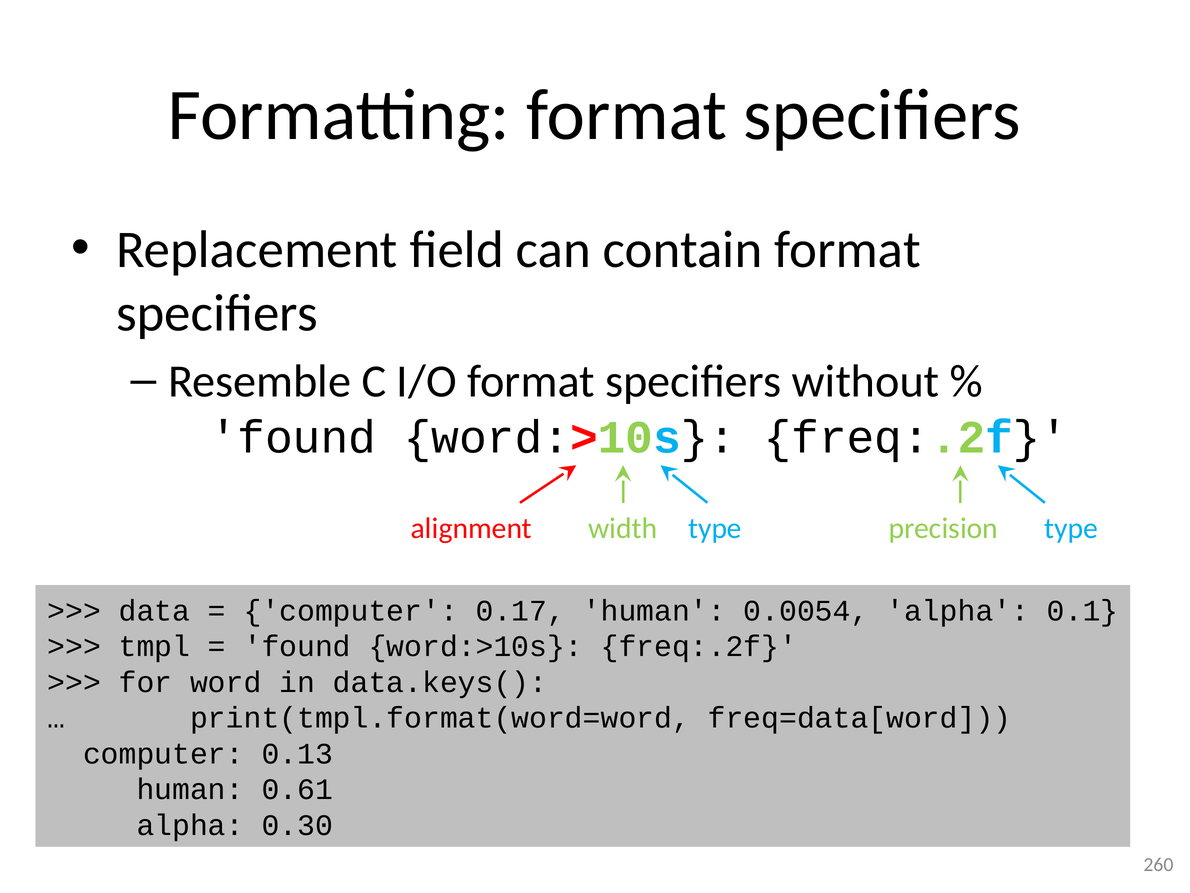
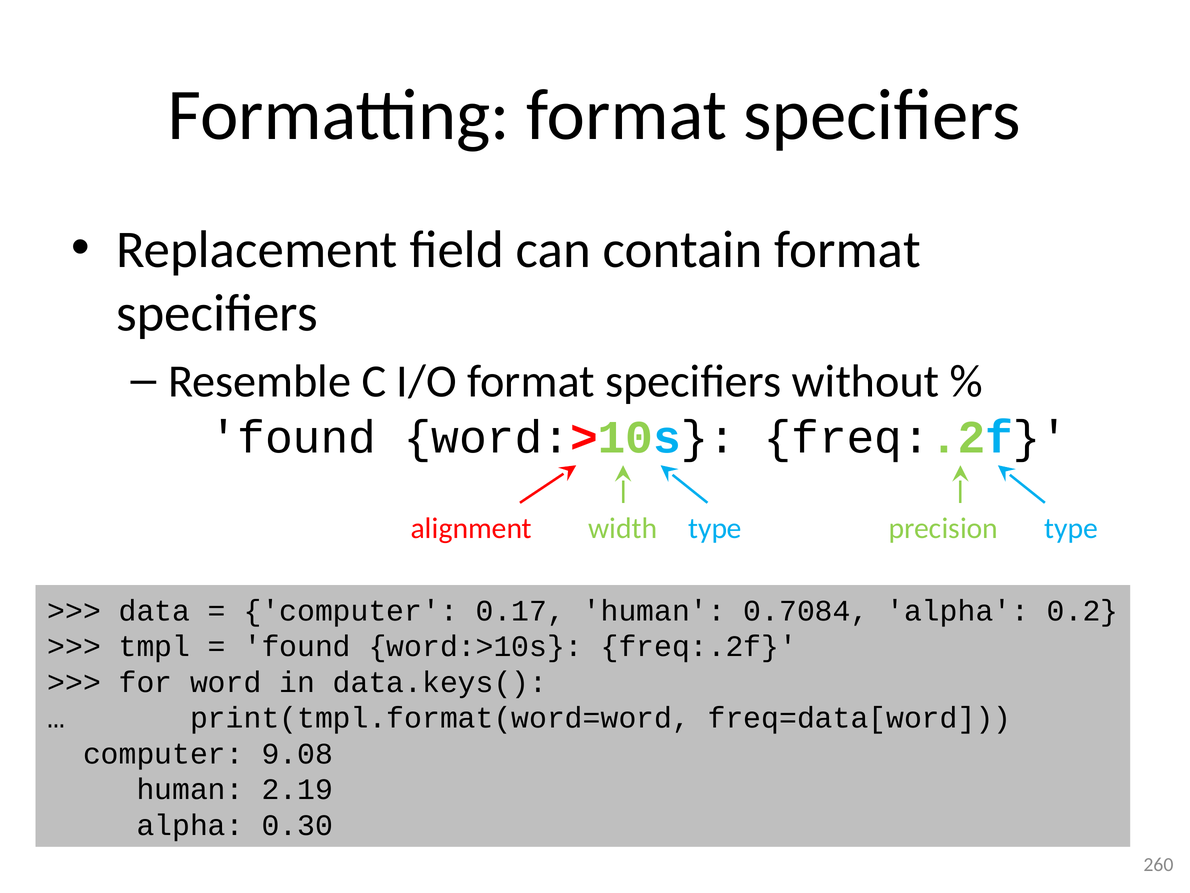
0.0054: 0.0054 -> 0.7084
0.1: 0.1 -> 0.2
0.13: 0.13 -> 9.08
0.61: 0.61 -> 2.19
